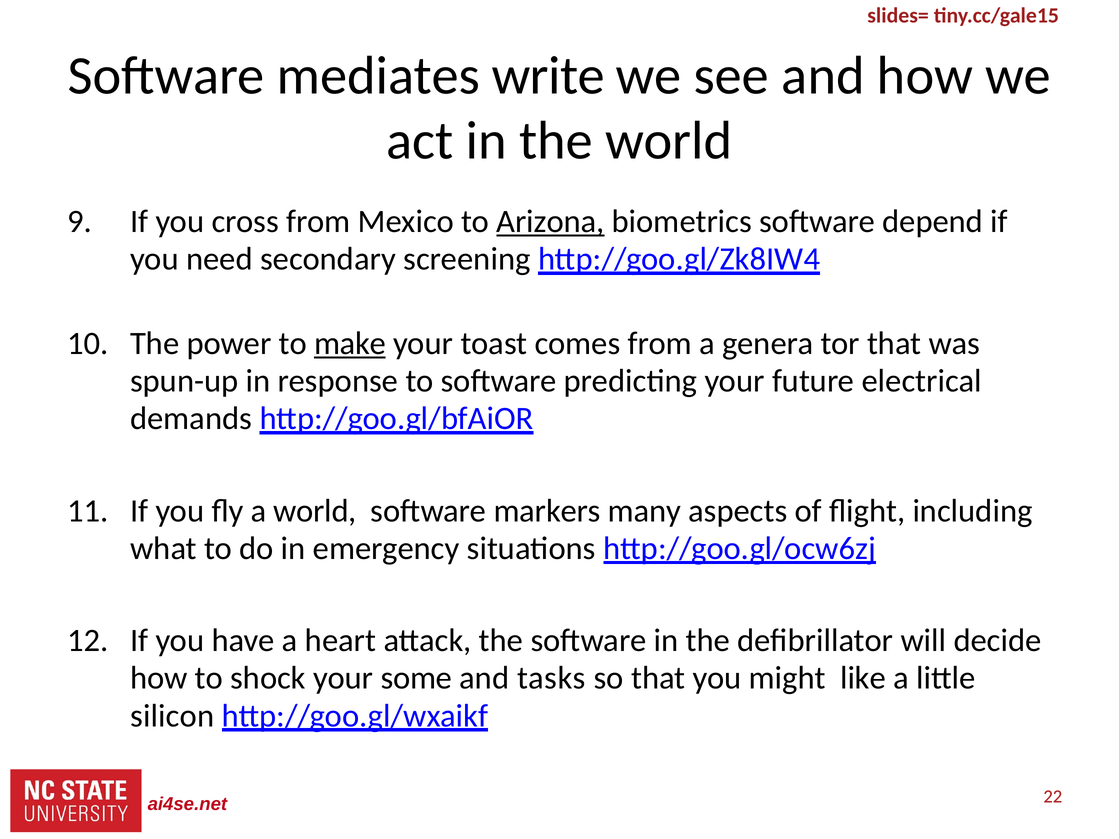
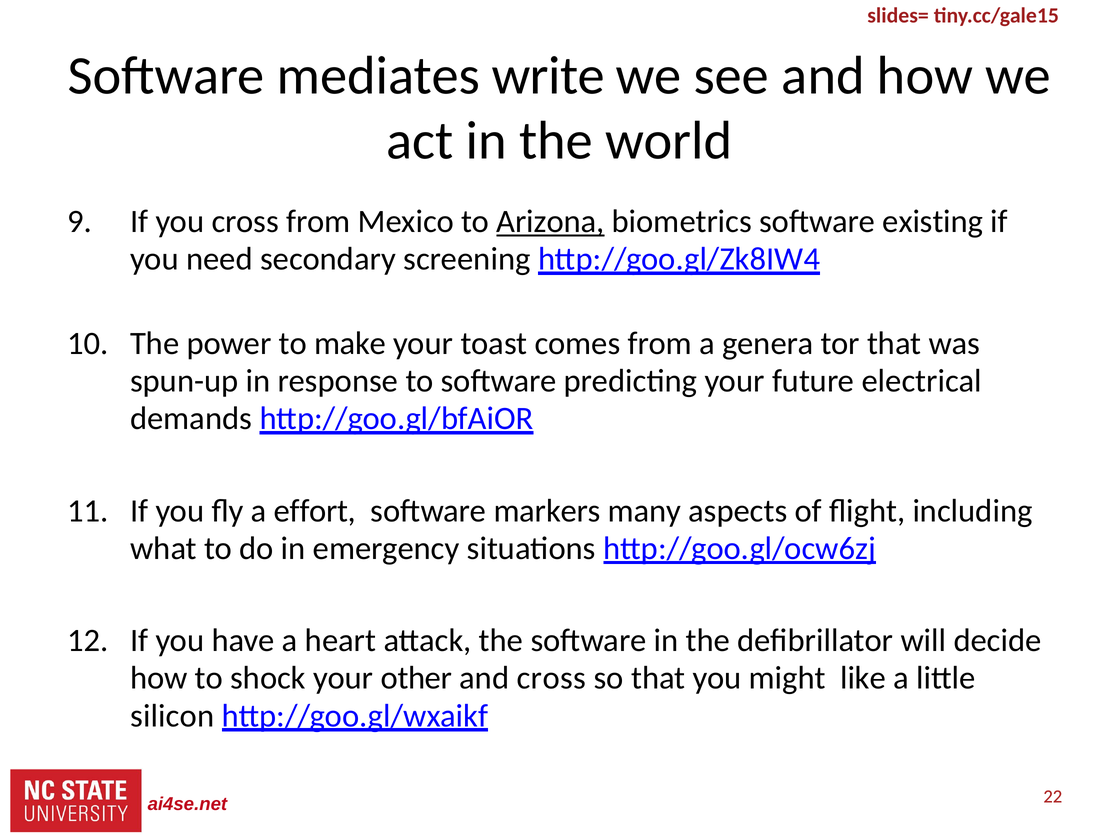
depend: depend -> existing
make underline: present -> none
a world: world -> effort
some: some -> other
and tasks: tasks -> cross
